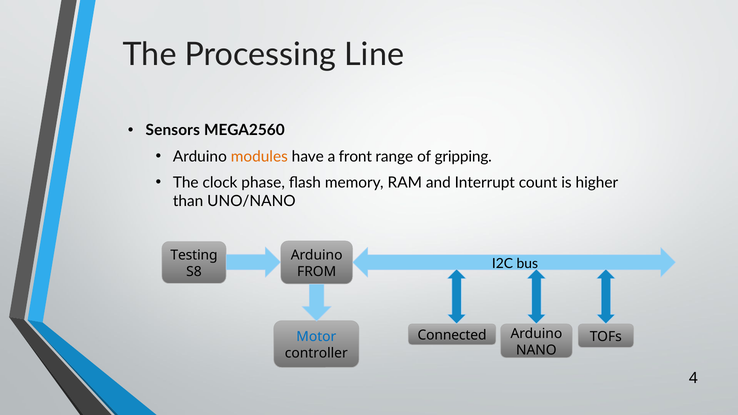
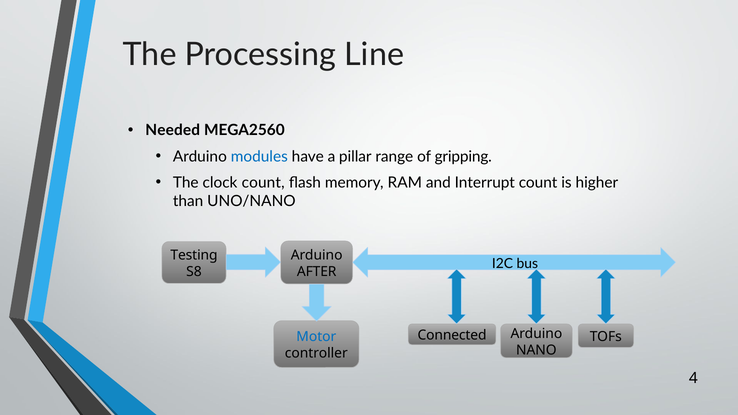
Sensors: Sensors -> Needed
modules colour: orange -> blue
front: front -> pillar
clock phase: phase -> count
FROM: FROM -> AFTER
